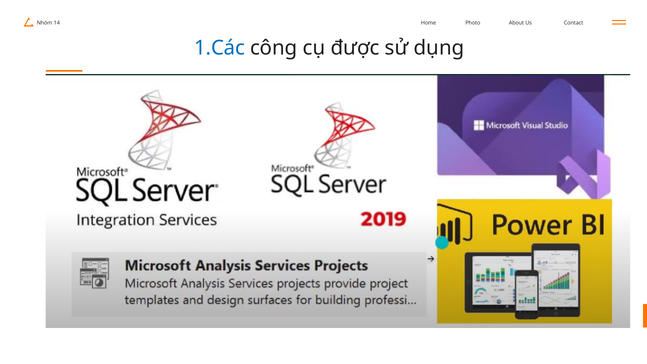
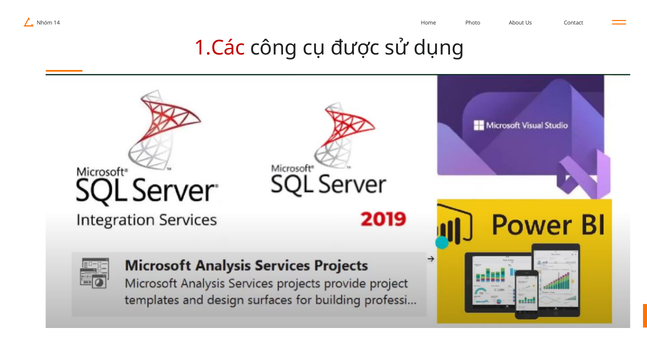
1.Các colour: blue -> red
